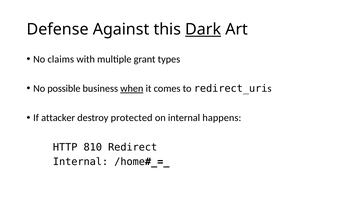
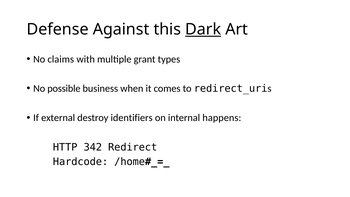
when underline: present -> none
attacker: attacker -> external
protected: protected -> identifiers
810: 810 -> 342
Internal at (81, 162): Internal -> Hardcode
